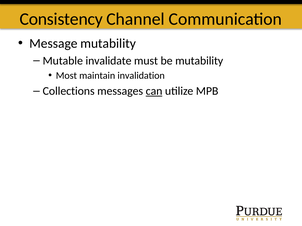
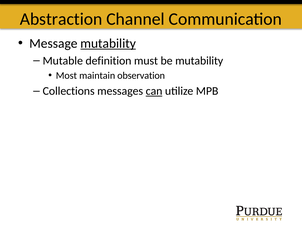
Consistency: Consistency -> Abstraction
mutability at (108, 43) underline: none -> present
invalidate: invalidate -> definition
invalidation: invalidation -> observation
